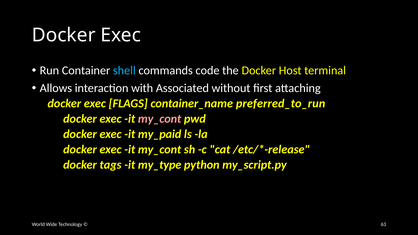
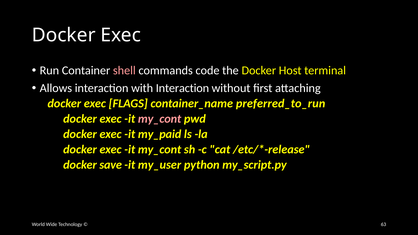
shell colour: light blue -> pink
with Associated: Associated -> Interaction
tags: tags -> save
my_type: my_type -> my_user
